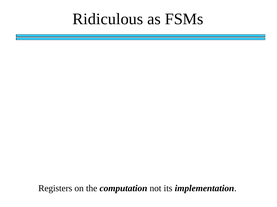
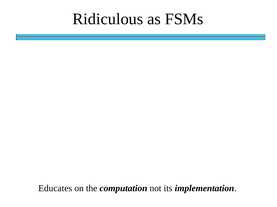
Registers: Registers -> Educates
